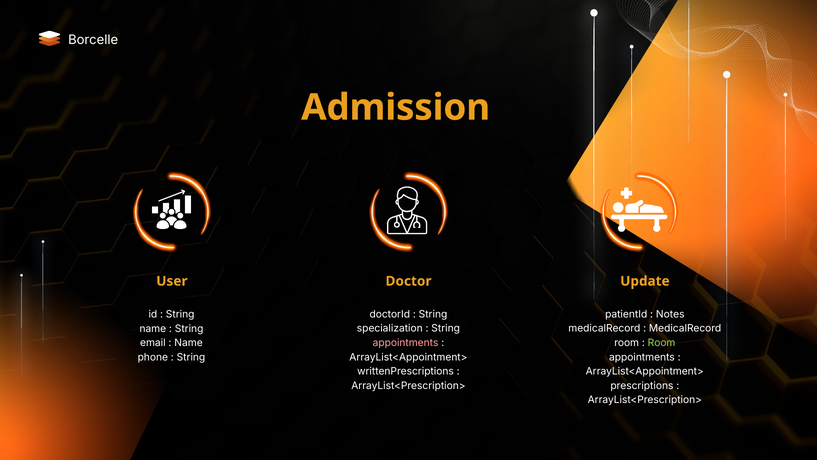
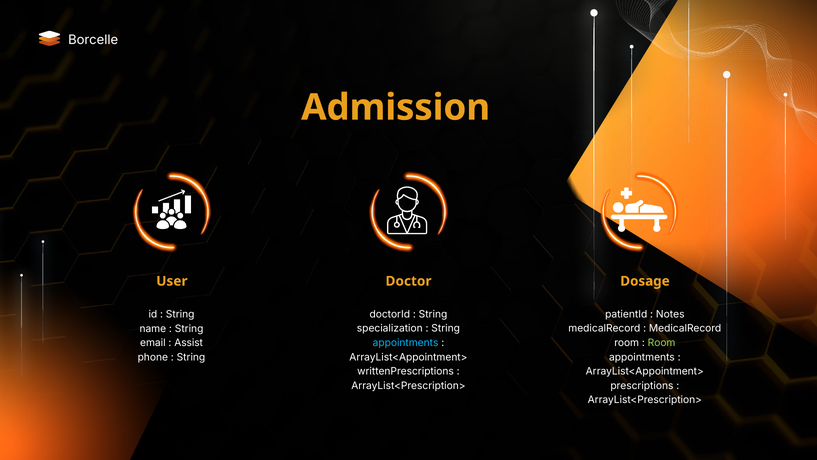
Update: Update -> Dosage
appointments at (406, 343) colour: pink -> light blue
Name at (189, 343): Name -> Assist
